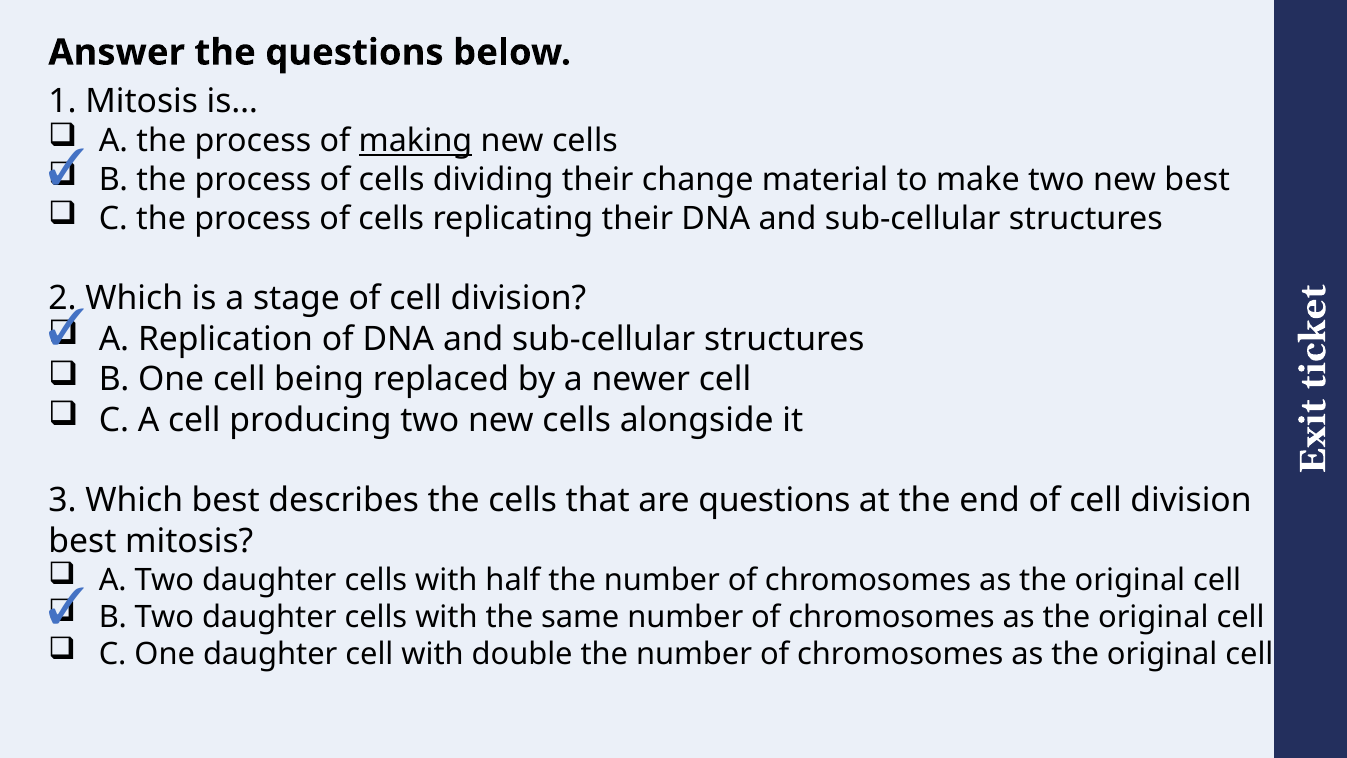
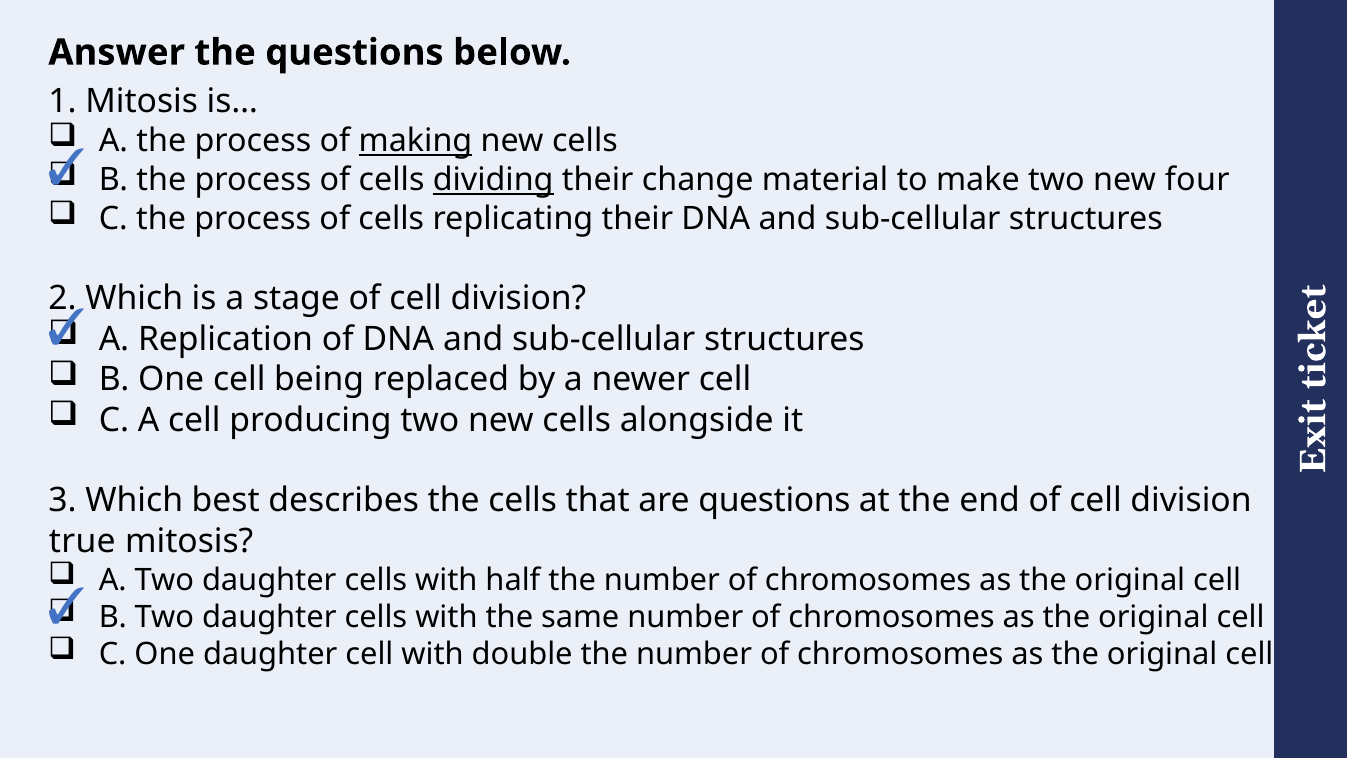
dividing underline: none -> present
new best: best -> four
best at (82, 541): best -> true
